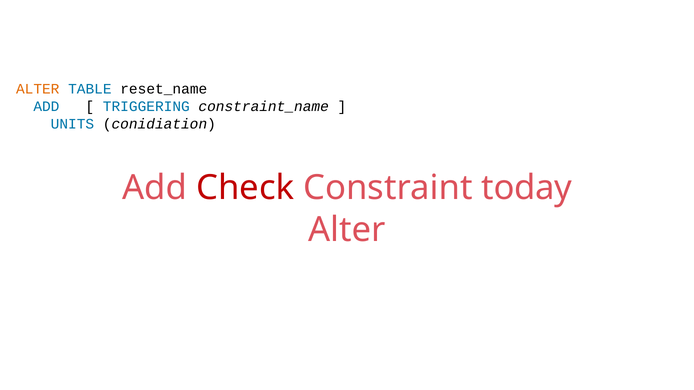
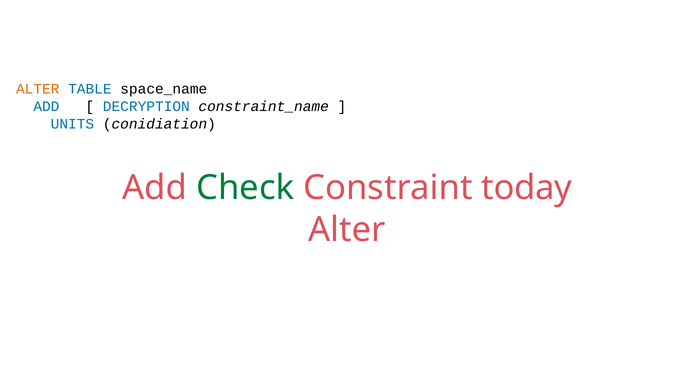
reset_name: reset_name -> space_name
TRIGGERING: TRIGGERING -> DECRYPTION
Check colour: red -> green
